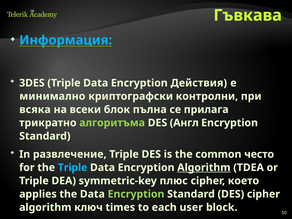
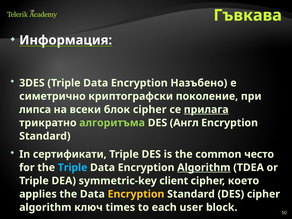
Информация colour: light blue -> white
Действия: Действия -> Назъбено
минимално: минимално -> симетрично
контролни: контролни -> поколение
всяка: всяка -> липса
блок пълна: пълна -> cipher
прилага underline: none -> present
развлечение: развлечение -> сертификати
плюс: плюс -> client
Encryption at (136, 194) colour: light green -> yellow
